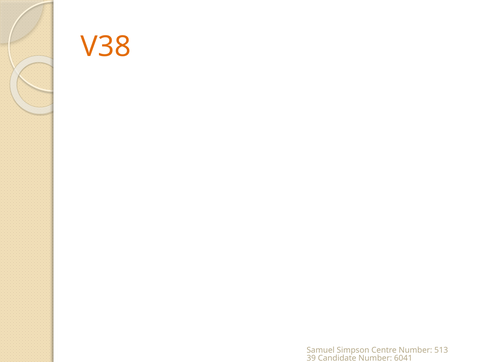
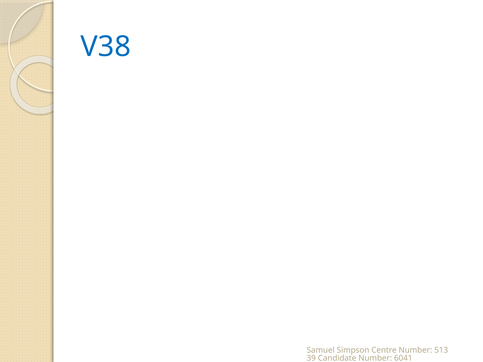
V38 colour: orange -> blue
